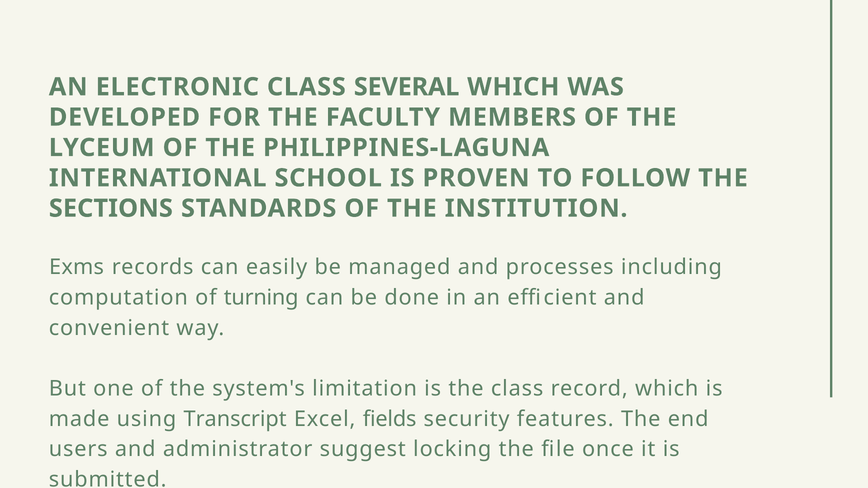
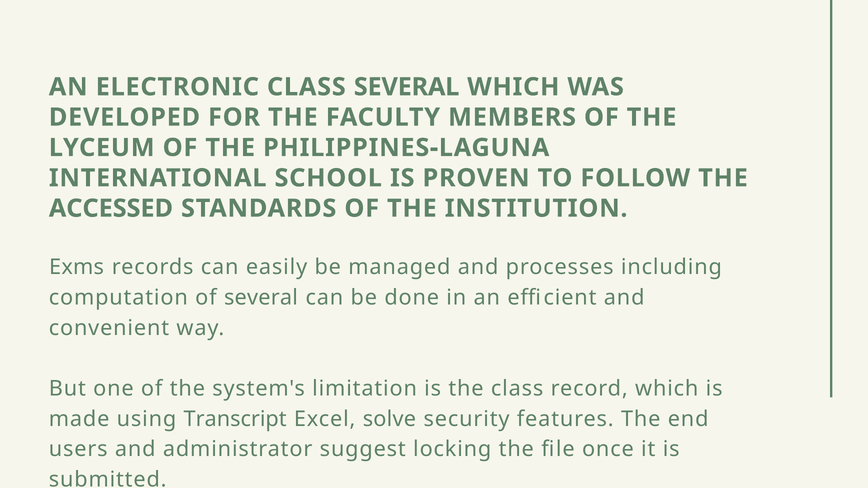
SECTIONS: SECTIONS -> ACCESSED
of turning: turning -> several
fields: fields -> solve
